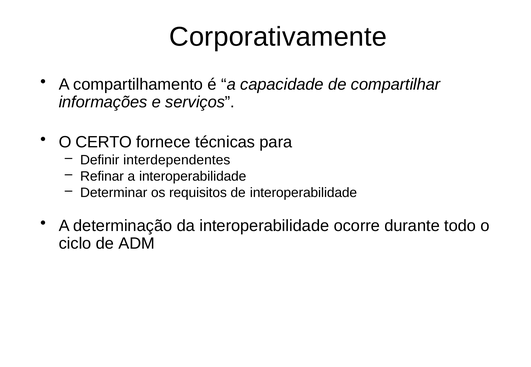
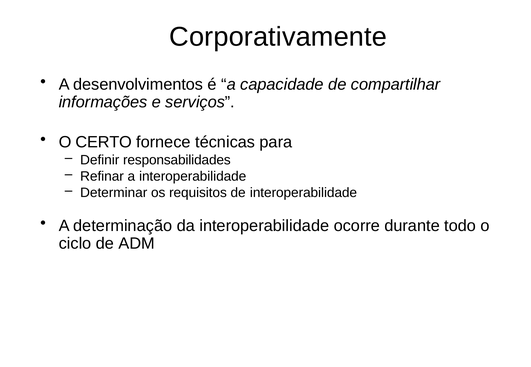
compartilhamento: compartilhamento -> desenvolvimentos
interdependentes: interdependentes -> responsabilidades
